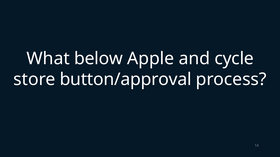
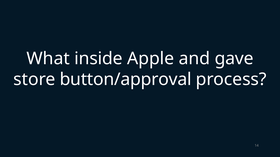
below: below -> inside
cycle: cycle -> gave
